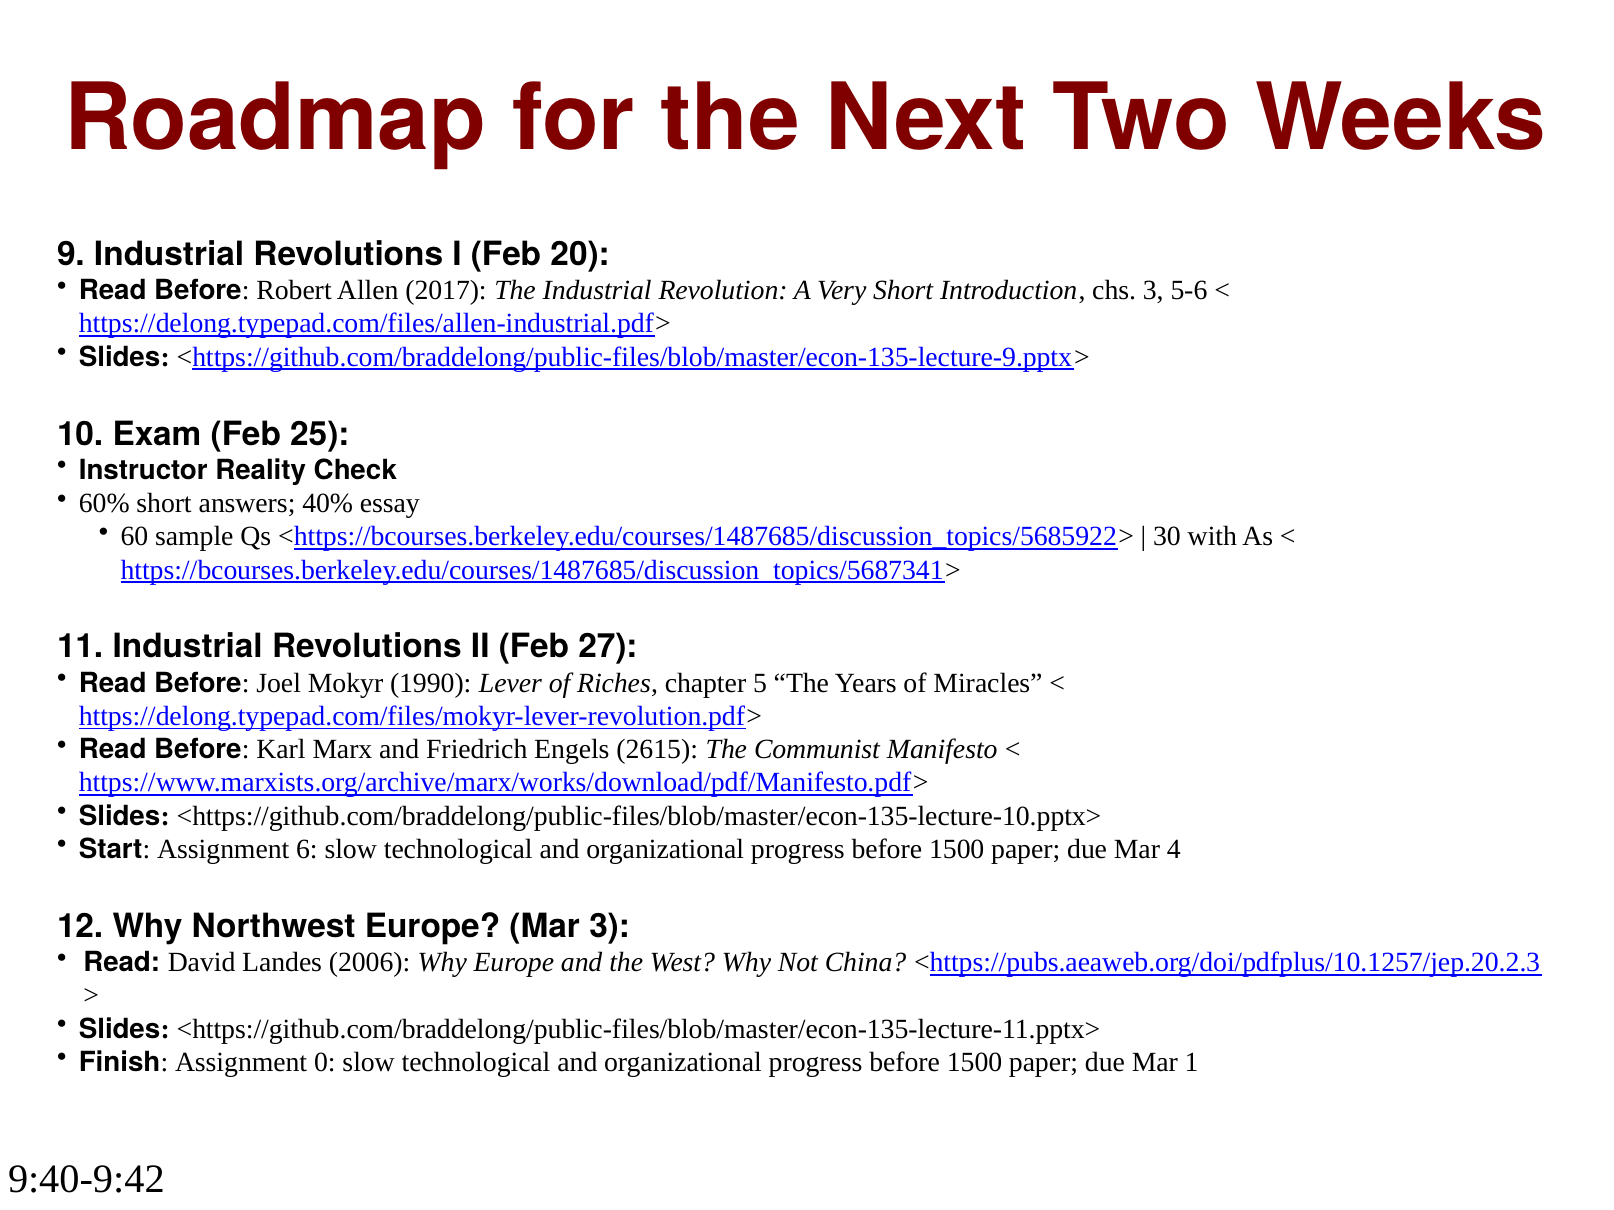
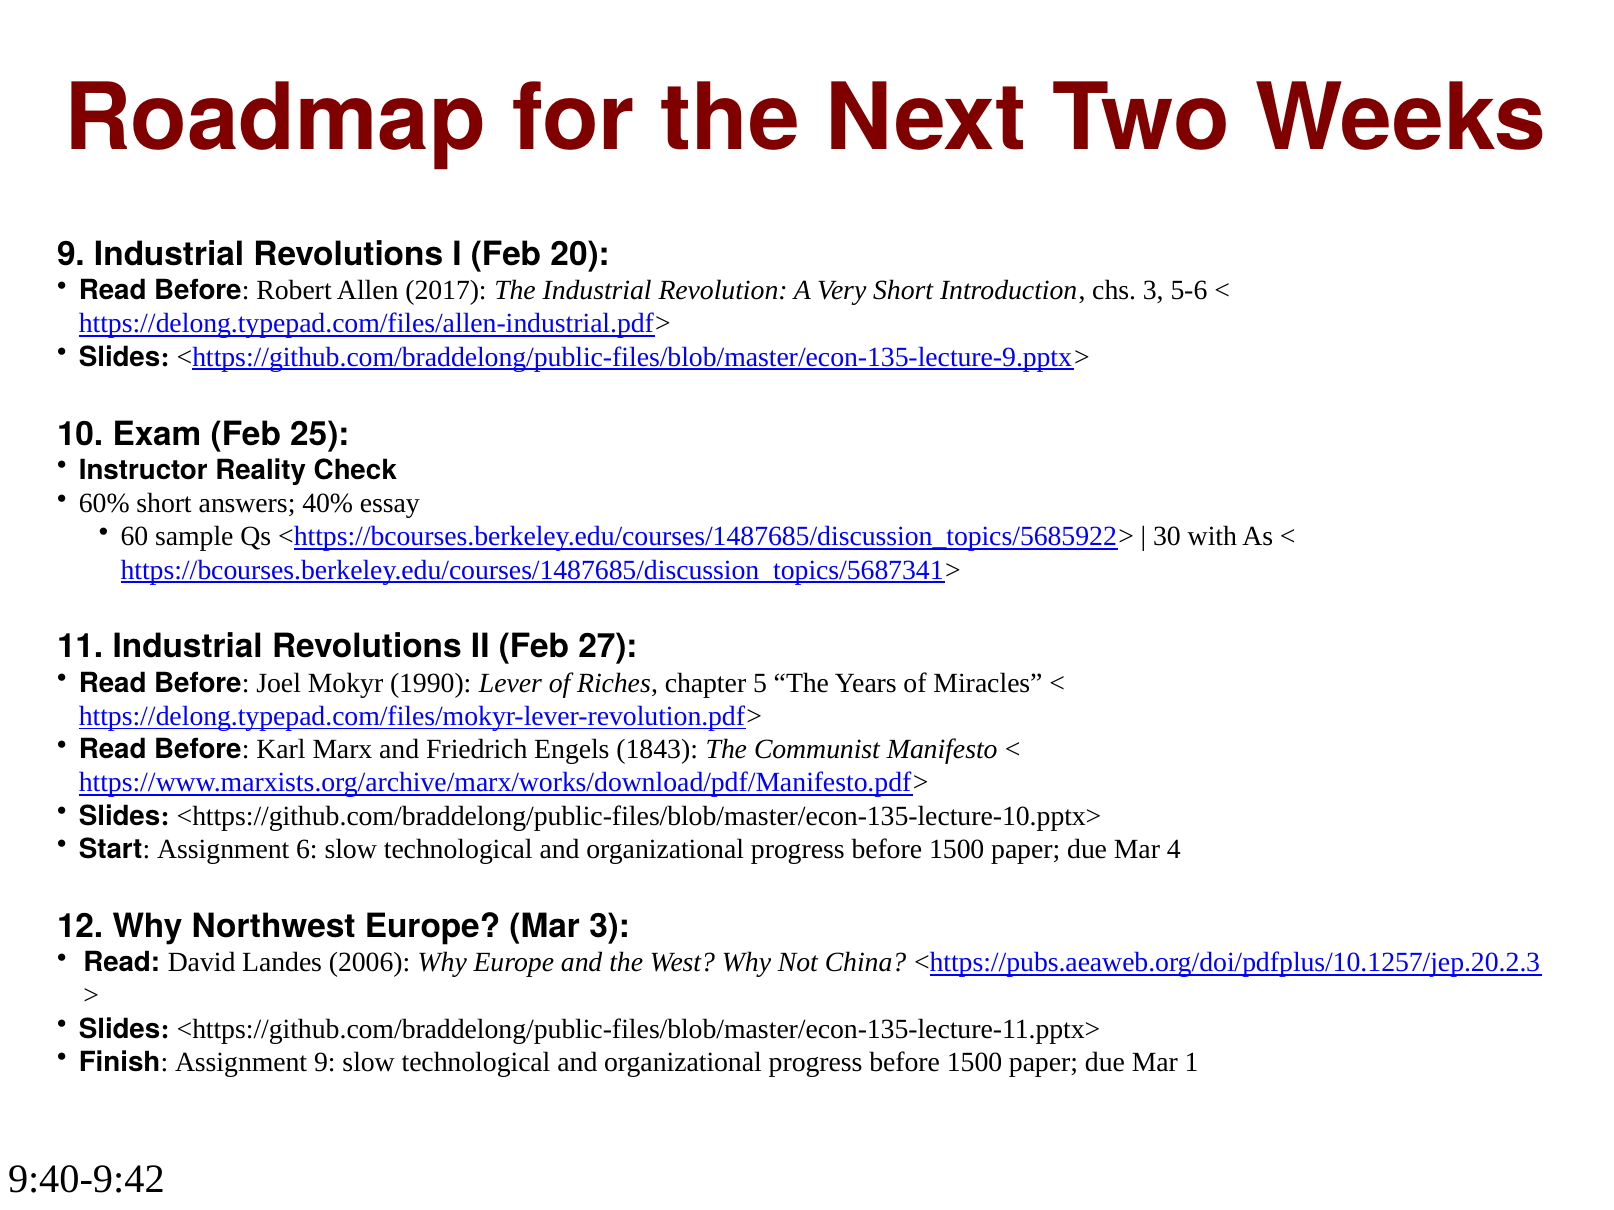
2615: 2615 -> 1843
Assignment 0: 0 -> 9
